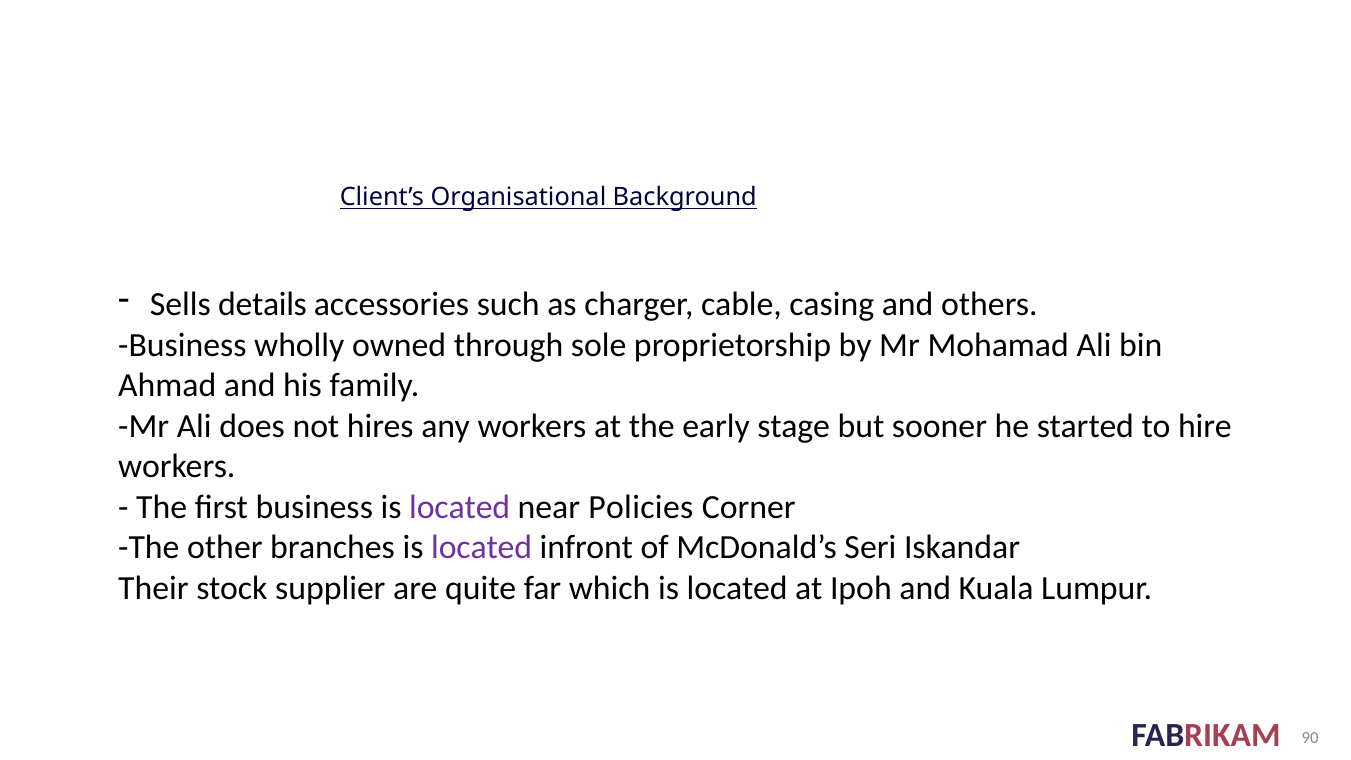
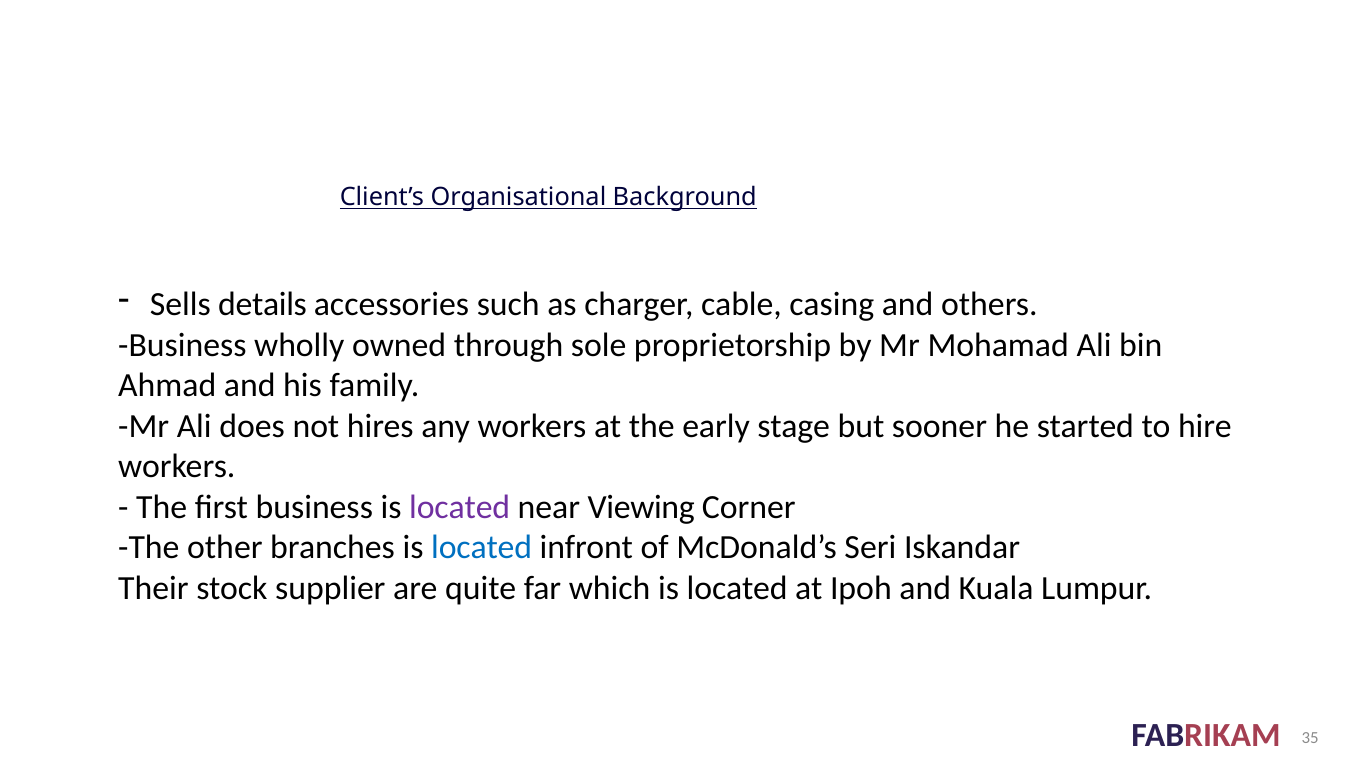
Policies: Policies -> Viewing
located at (482, 548) colour: purple -> blue
90: 90 -> 35
